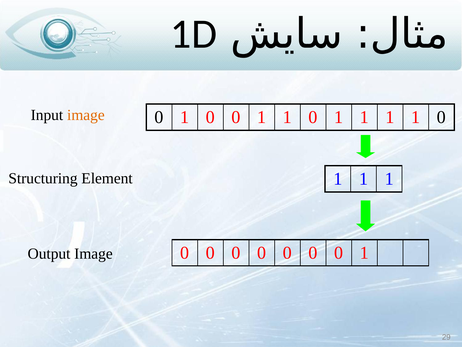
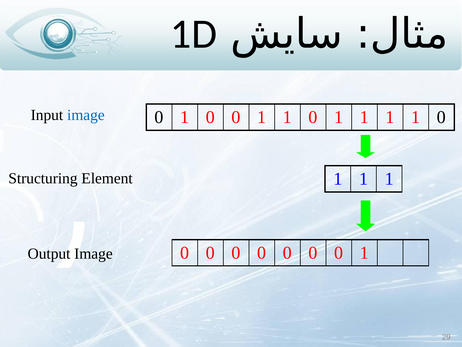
image at (86, 115) colour: orange -> blue
